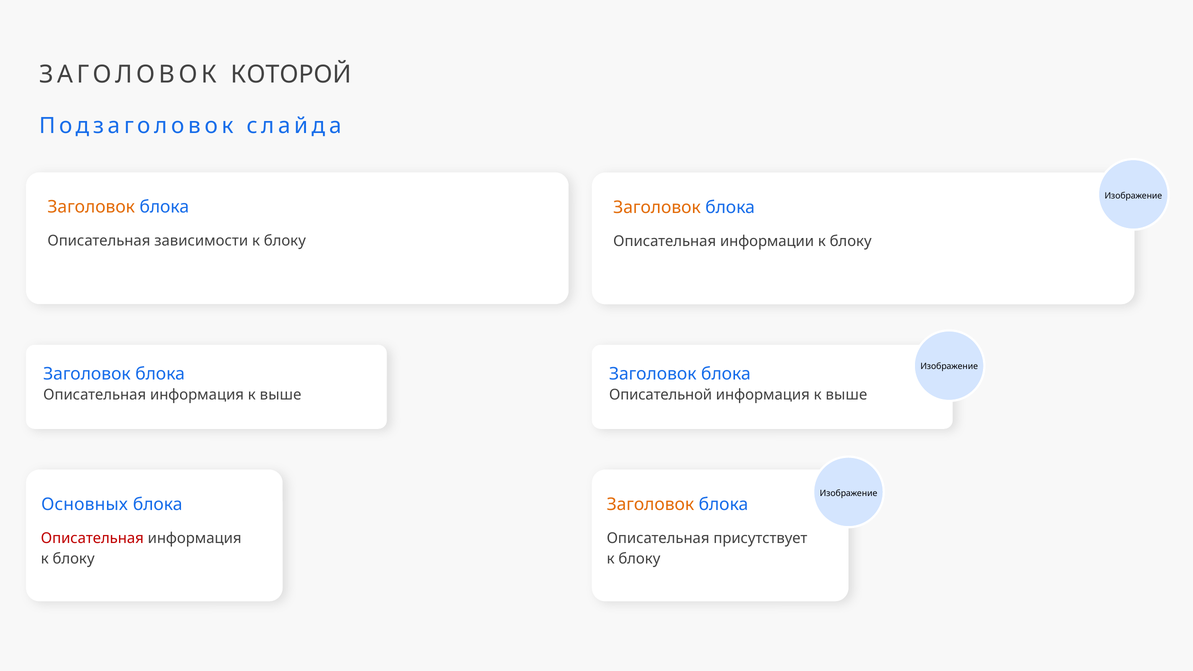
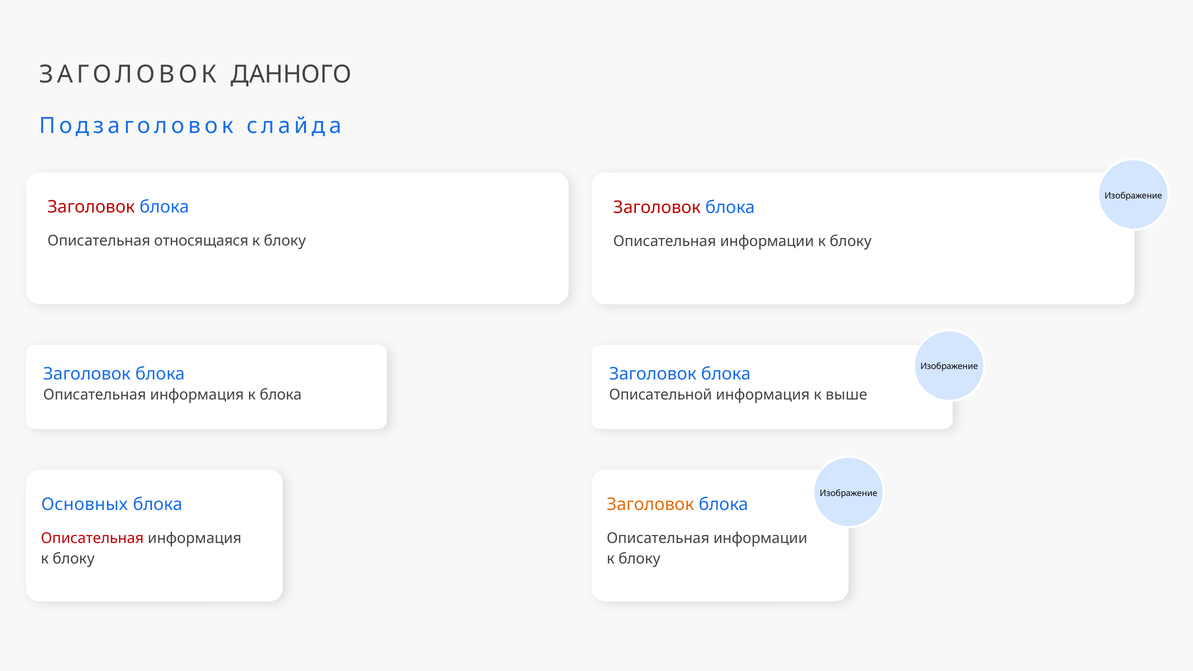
КОТОРОЙ: КОТОРОЙ -> ДАННОГО
Заголовок at (91, 207) colour: orange -> red
Заголовок at (657, 207) colour: orange -> red
зависимости: зависимости -> относящаяся
Описательная информация к выше: выше -> блока
присутствует at (760, 538): присутствует -> информации
